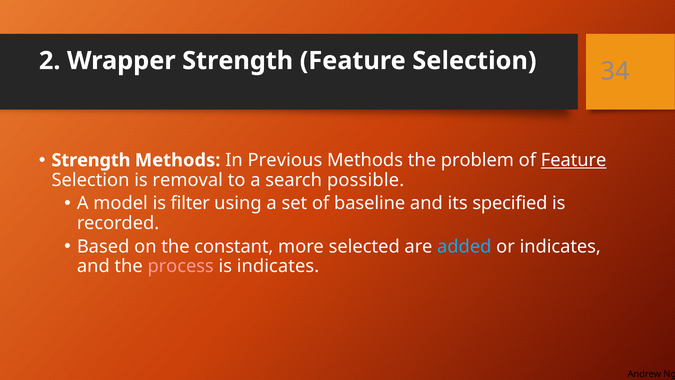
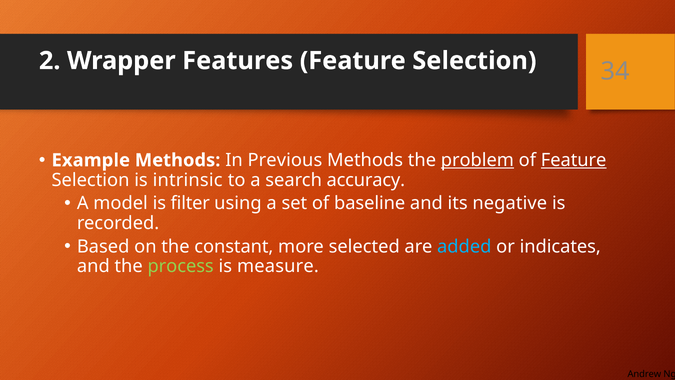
Wrapper Strength: Strength -> Features
Strength at (91, 160): Strength -> Example
problem underline: none -> present
removal: removal -> intrinsic
possible: possible -> accuracy
specified: specified -> negative
process colour: pink -> light green
is indicates: indicates -> measure
